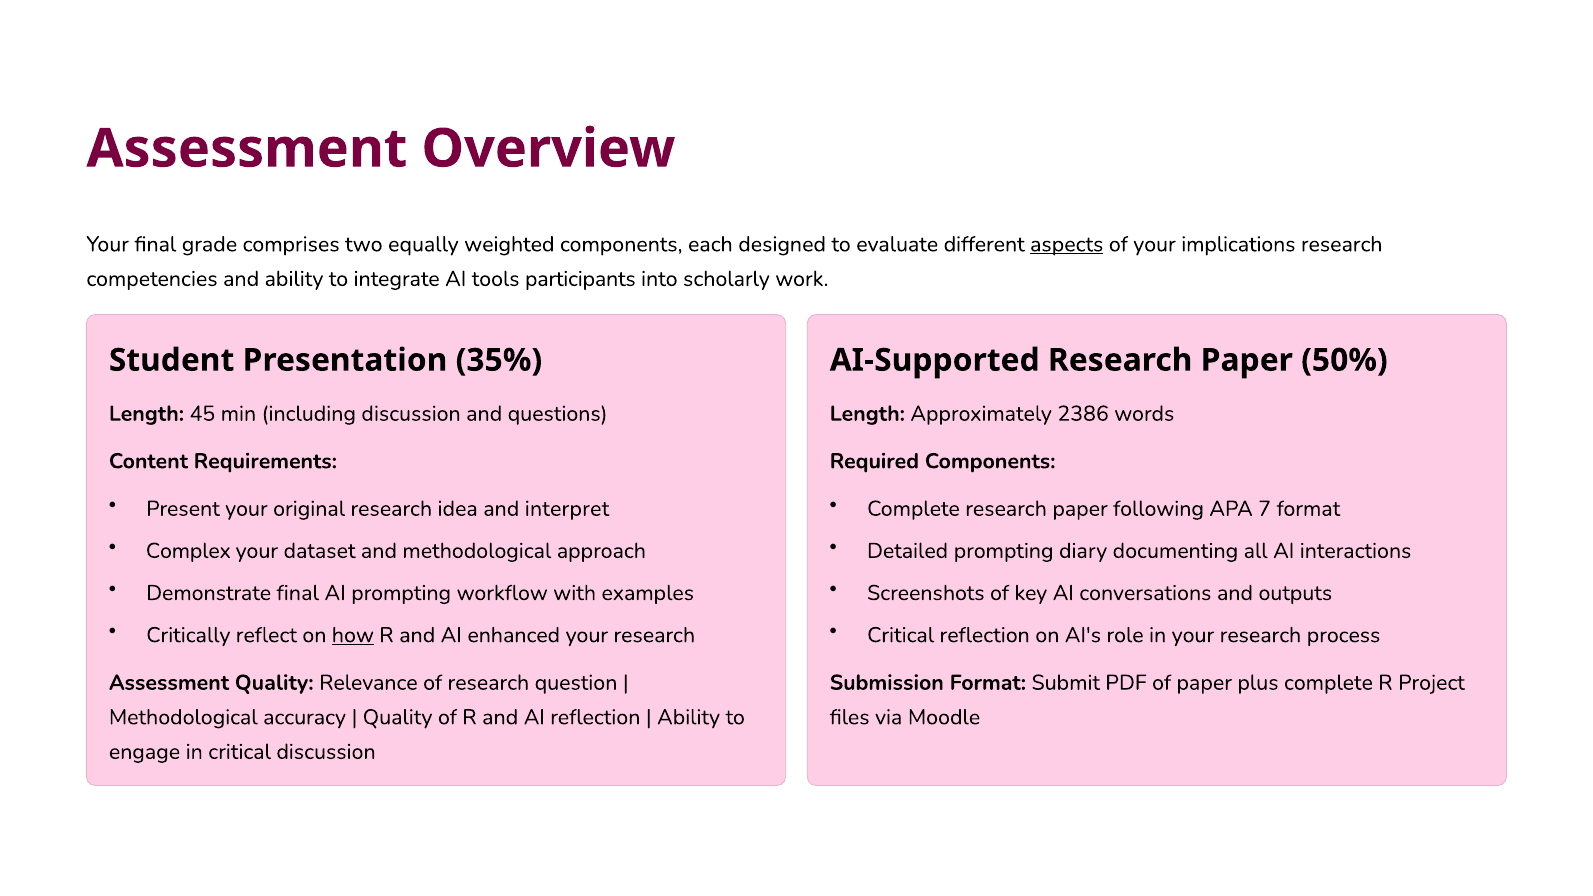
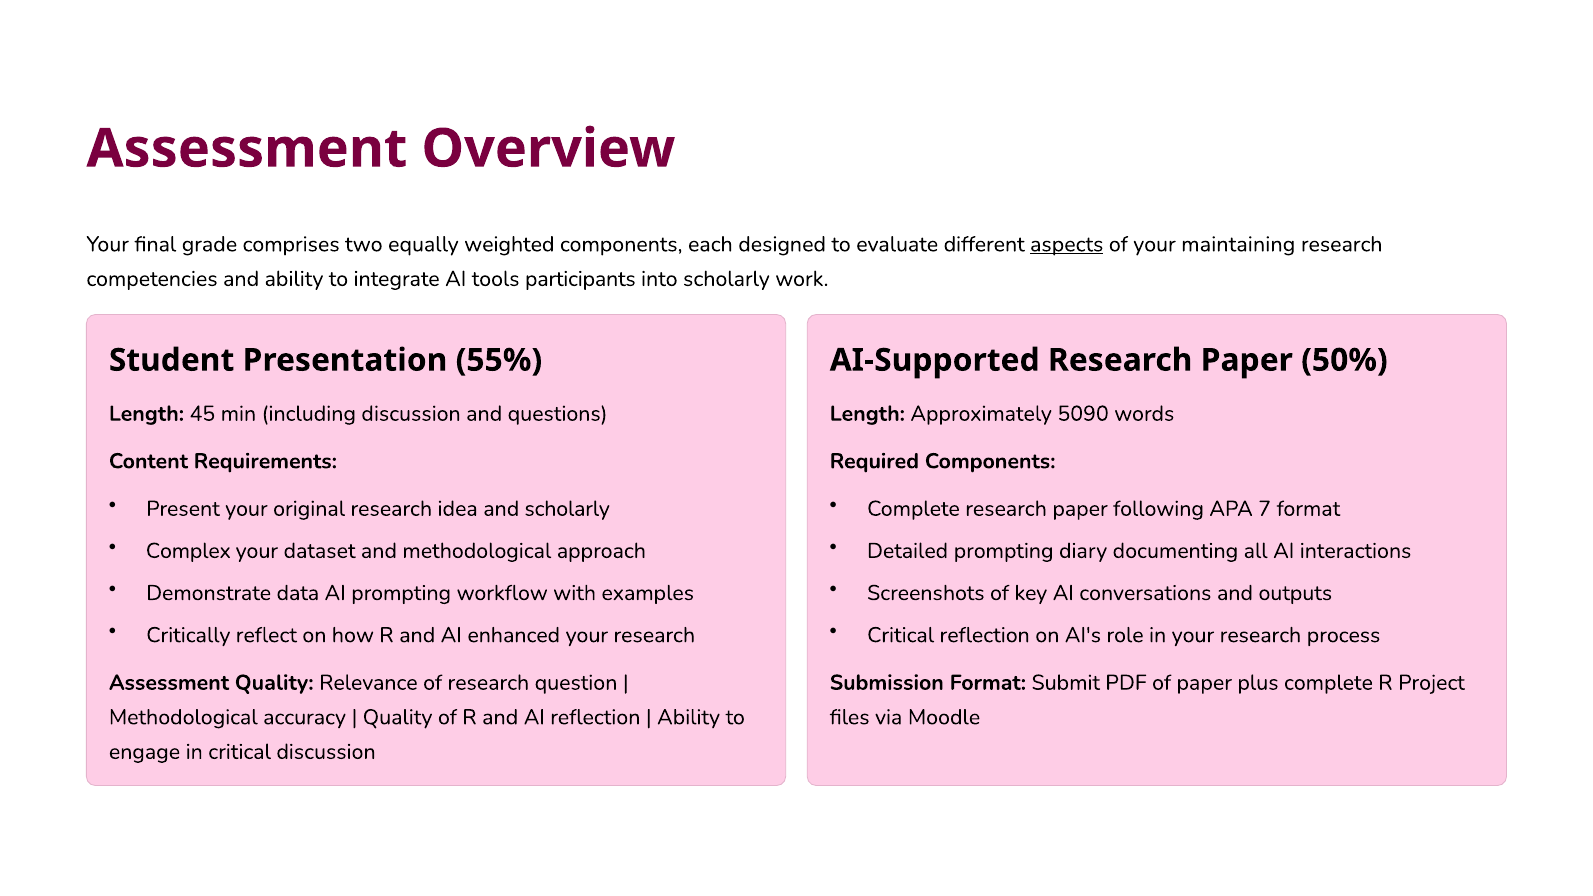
implications: implications -> maintaining
35%: 35% -> 55%
2386: 2386 -> 5090
and interpret: interpret -> scholarly
Demonstrate final: final -> data
how underline: present -> none
